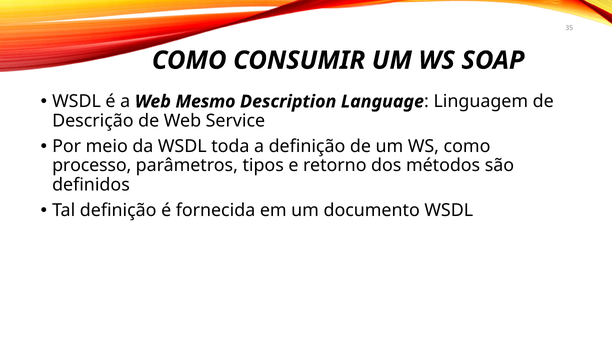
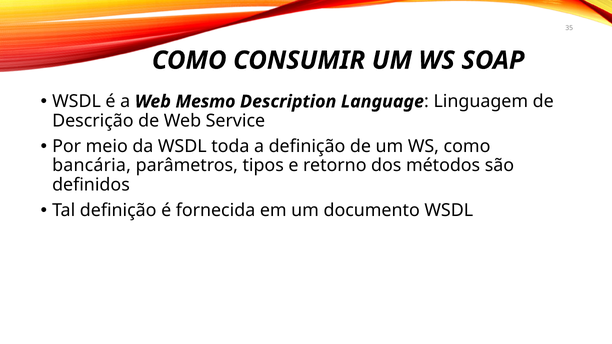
processo: processo -> bancária
